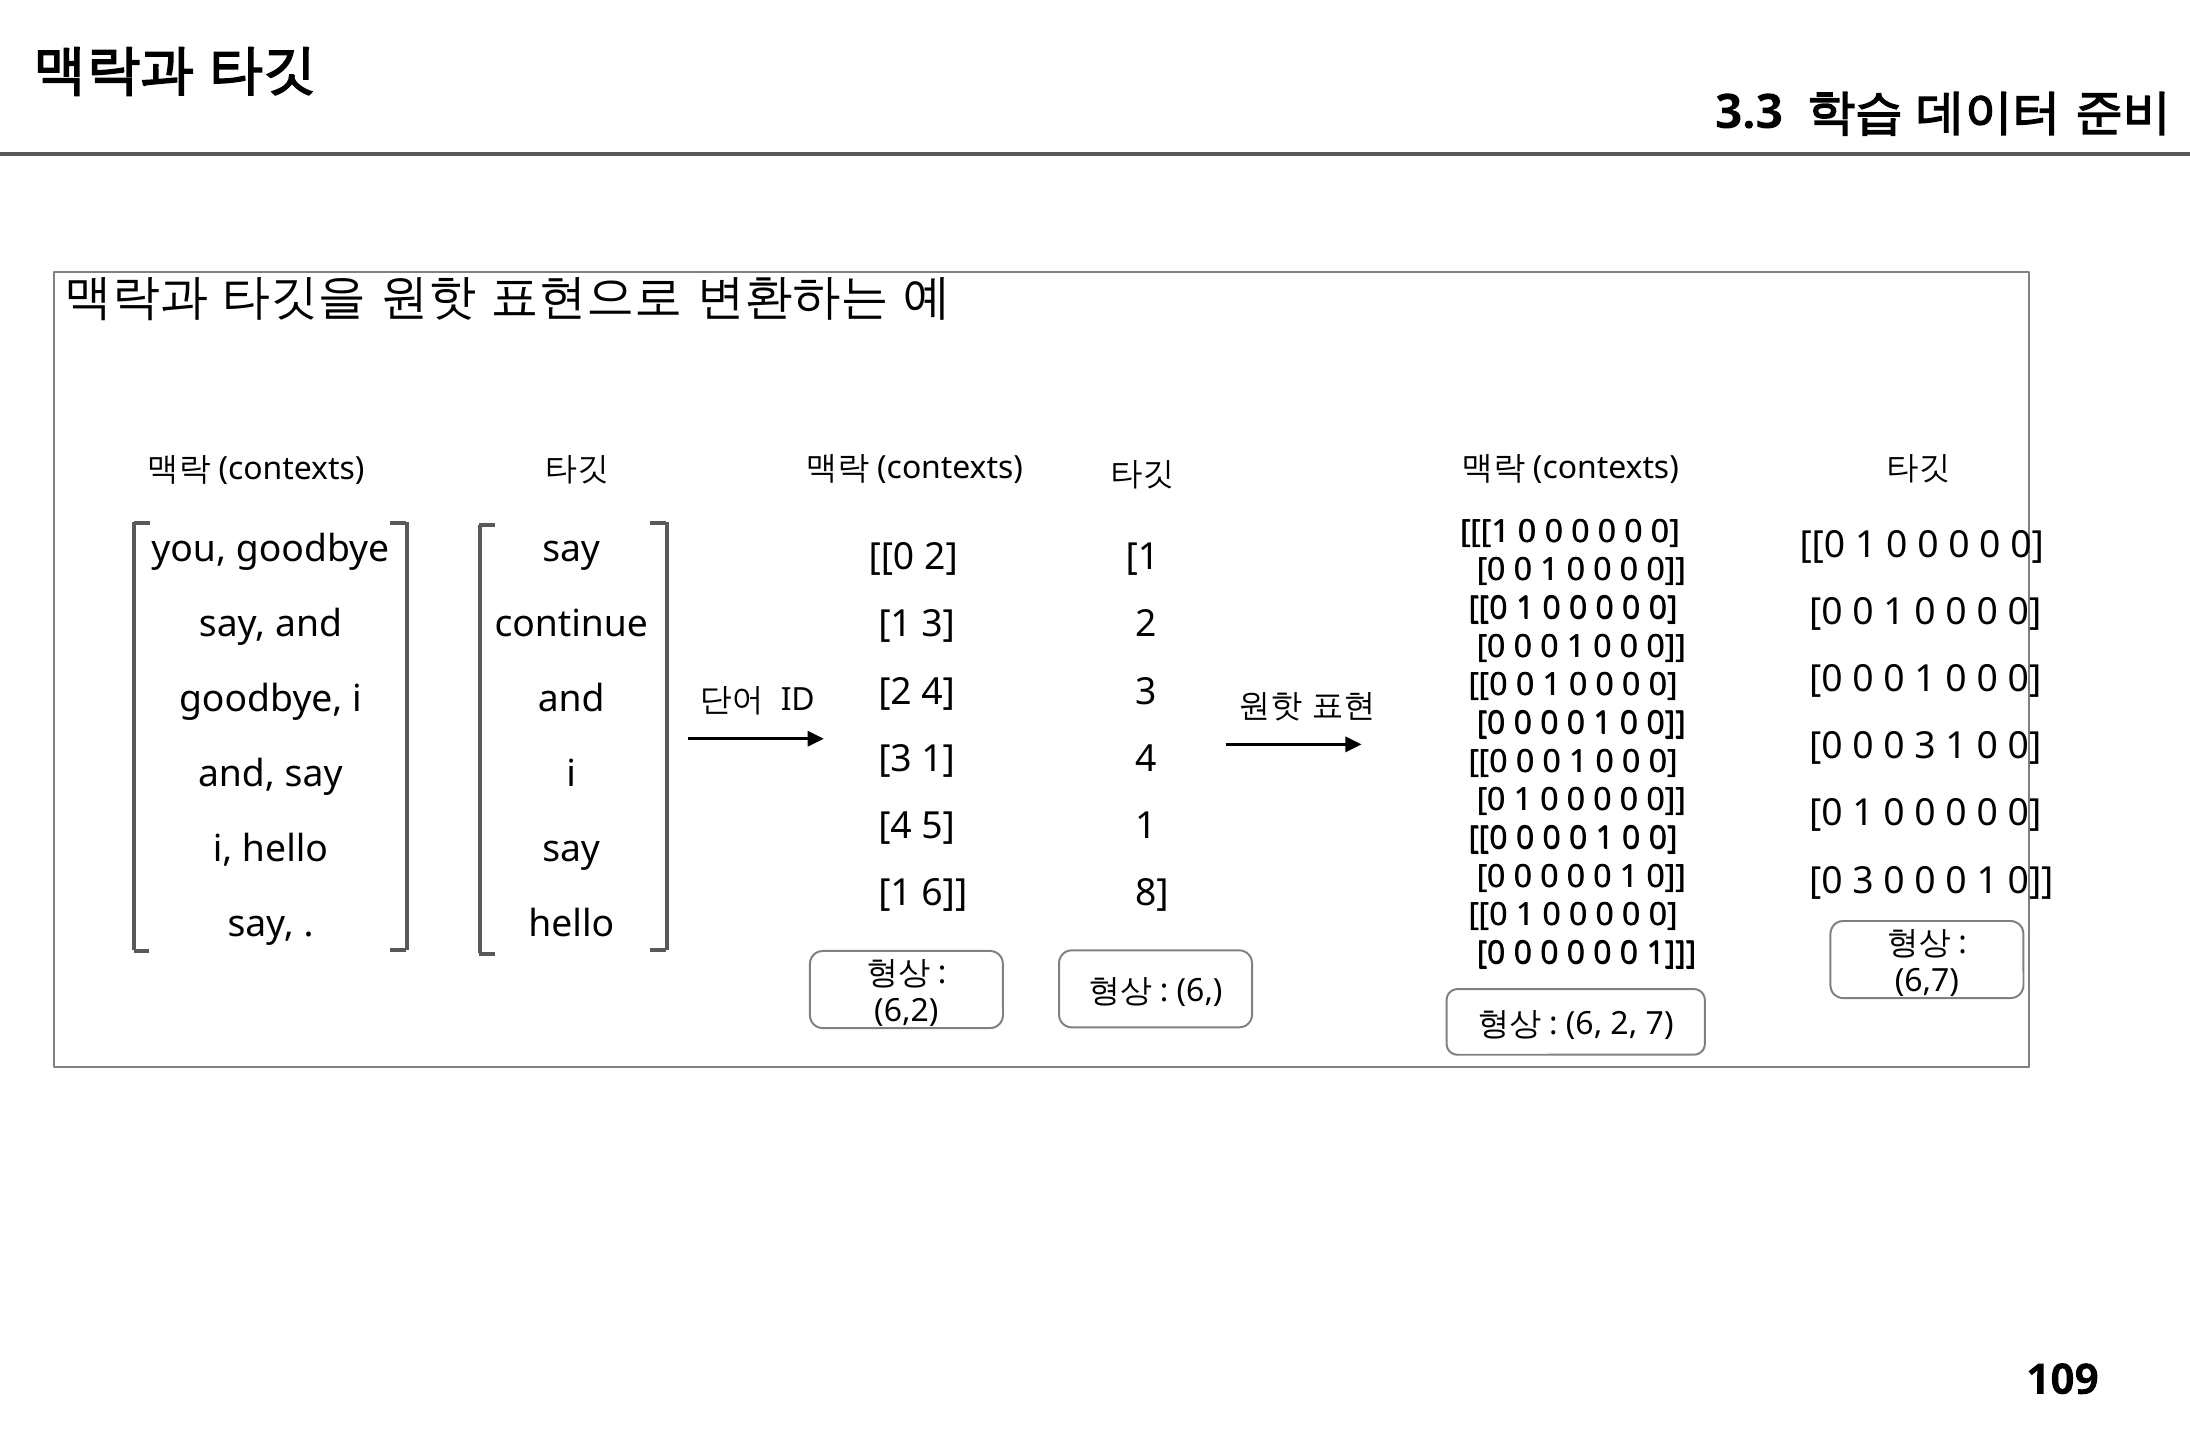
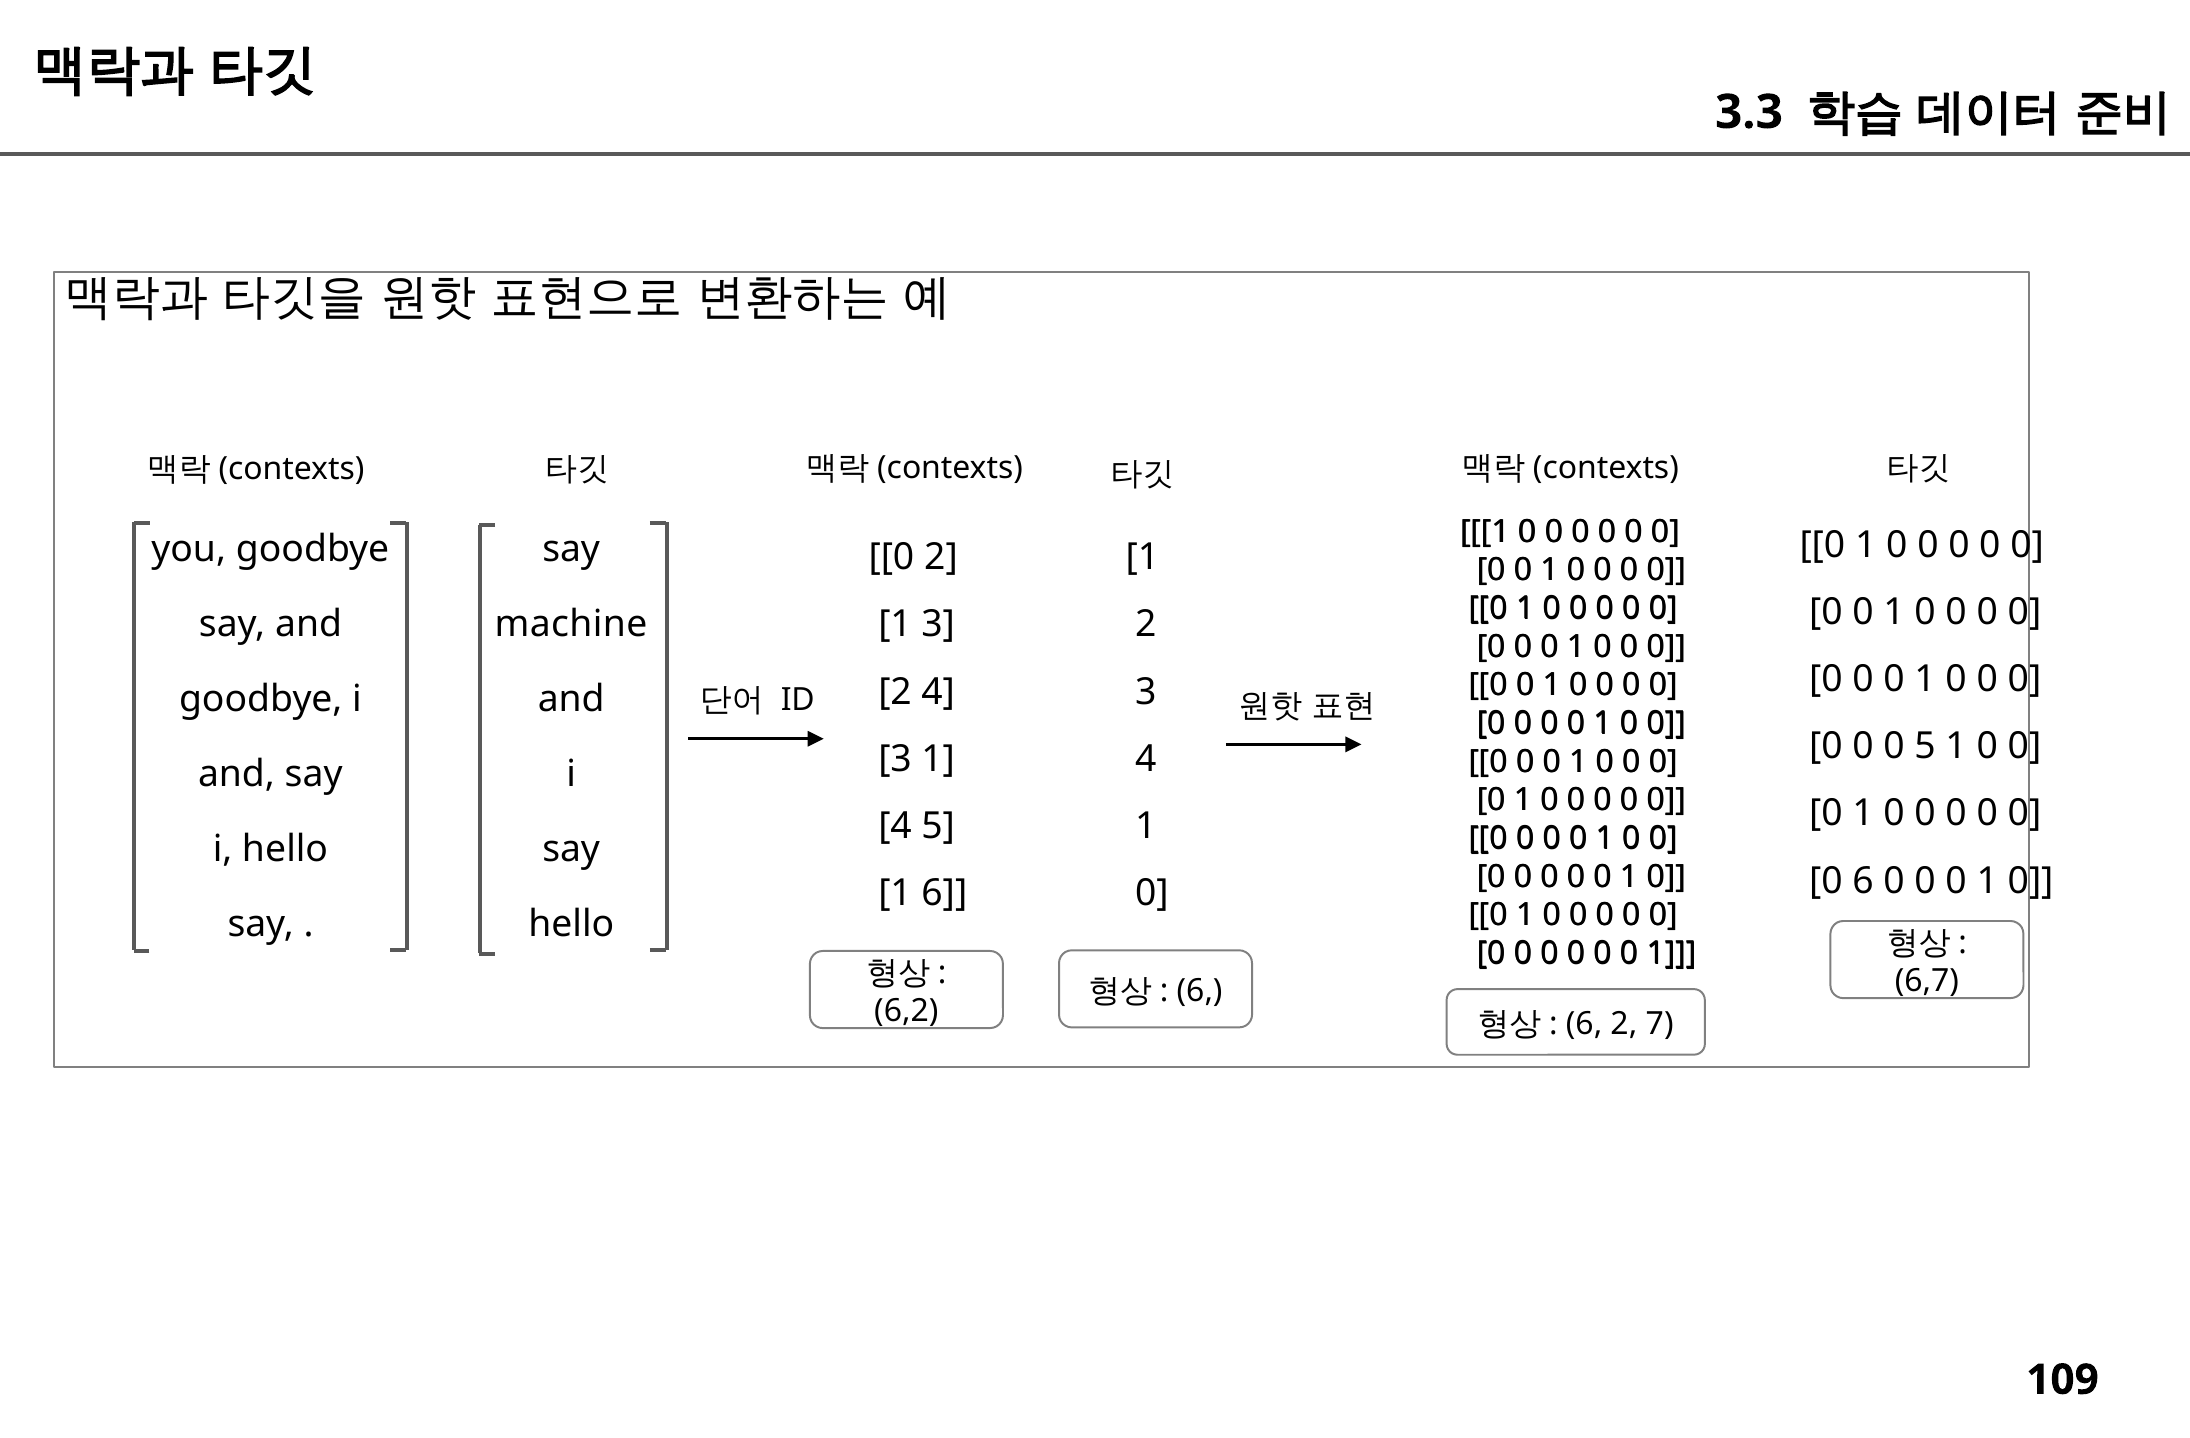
continue: continue -> machine
3 at (1925, 747): 3 -> 5
3 at (1863, 881): 3 -> 6
8 at (1152, 893): 8 -> 0
